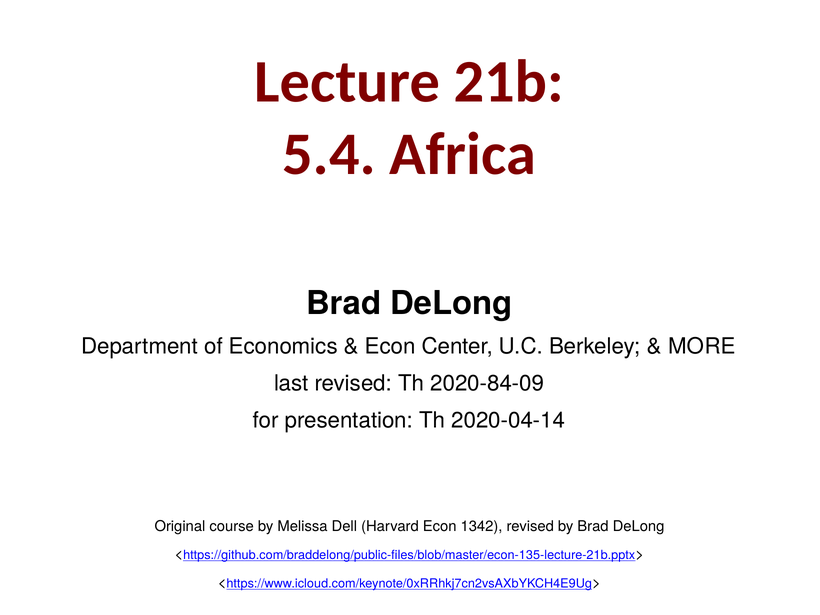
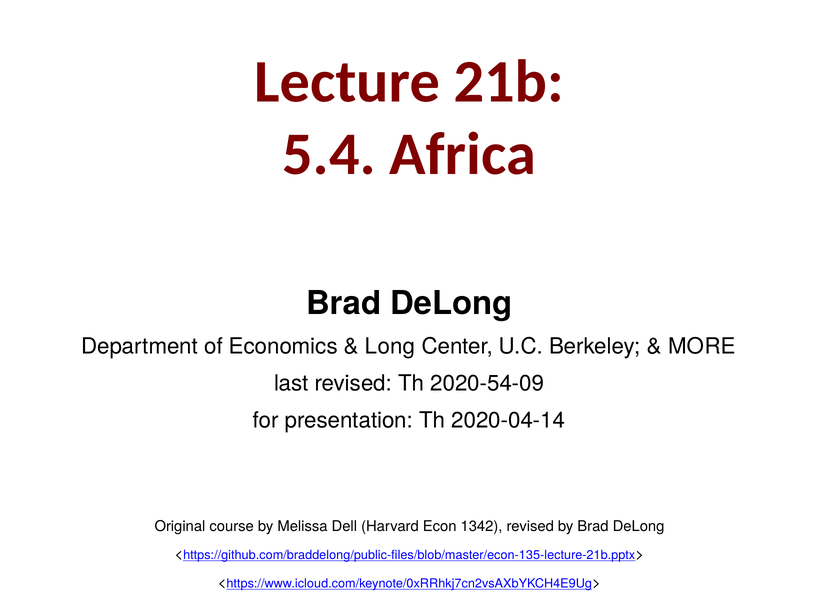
Econ at (390, 346): Econ -> Long
2020-84-09: 2020-84-09 -> 2020-54-09
